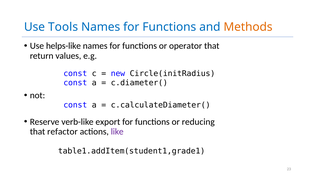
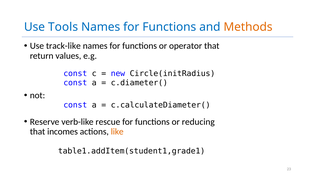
helps-like: helps-like -> track-like
export: export -> rescue
refactor: refactor -> incomes
like colour: purple -> orange
